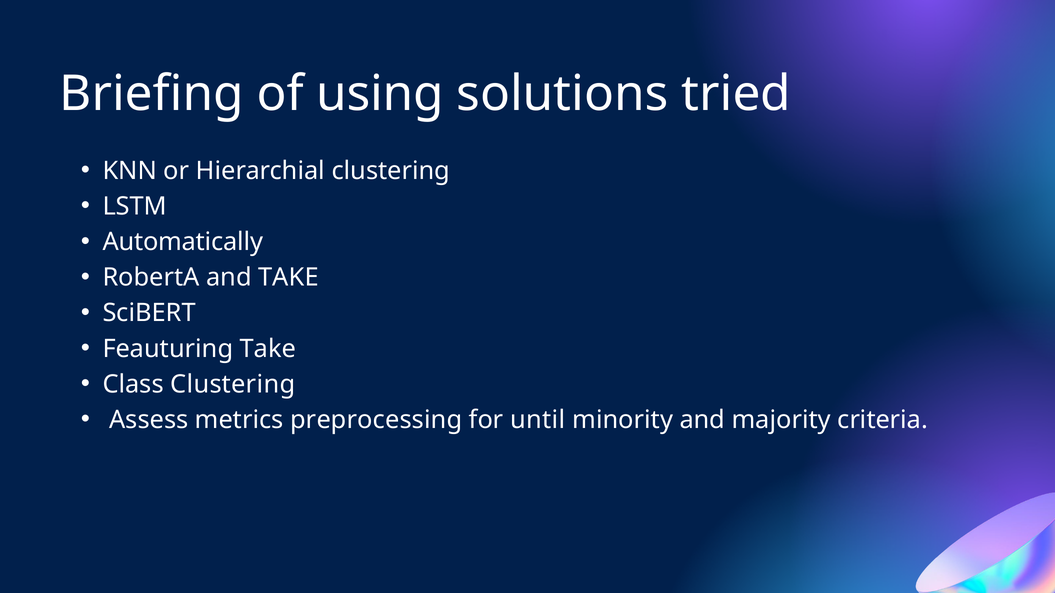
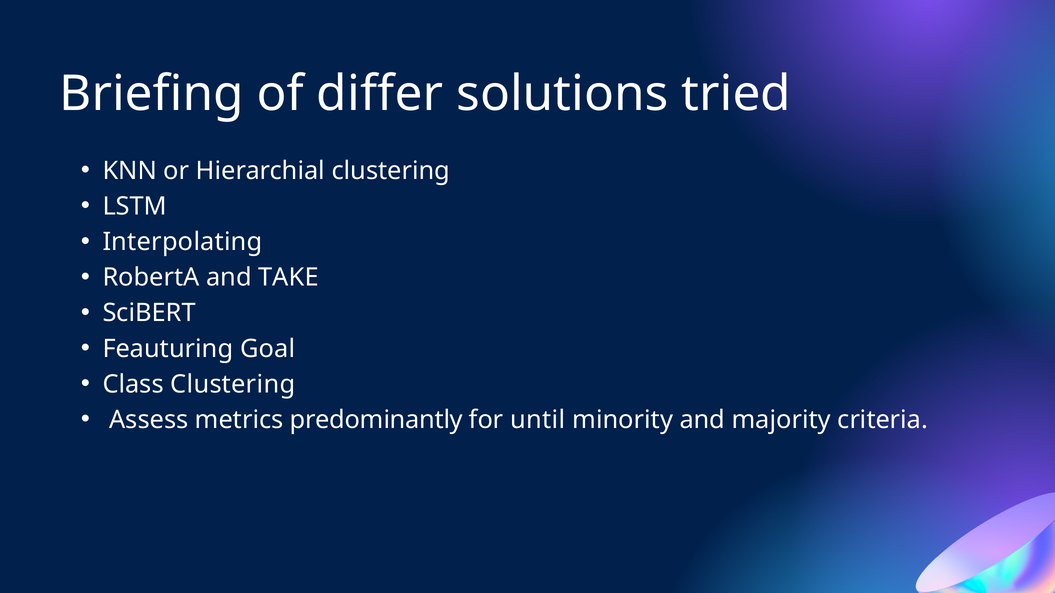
using: using -> differ
Automatically: Automatically -> Interpolating
Feauturing Take: Take -> Goal
preprocessing: preprocessing -> predominantly
